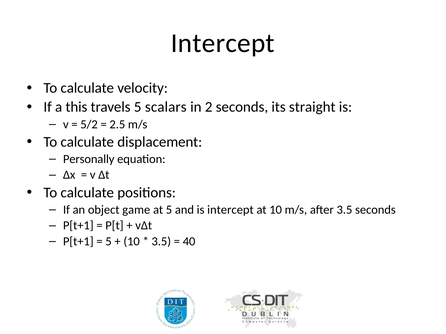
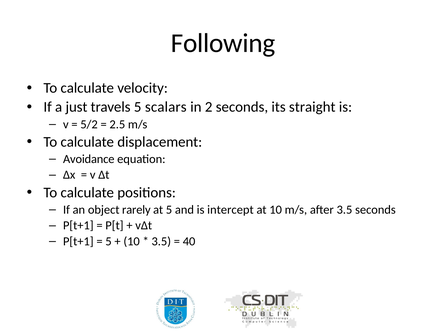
Intercept at (223, 43): Intercept -> Following
this: this -> just
Personally: Personally -> Avoidance
game: game -> rarely
